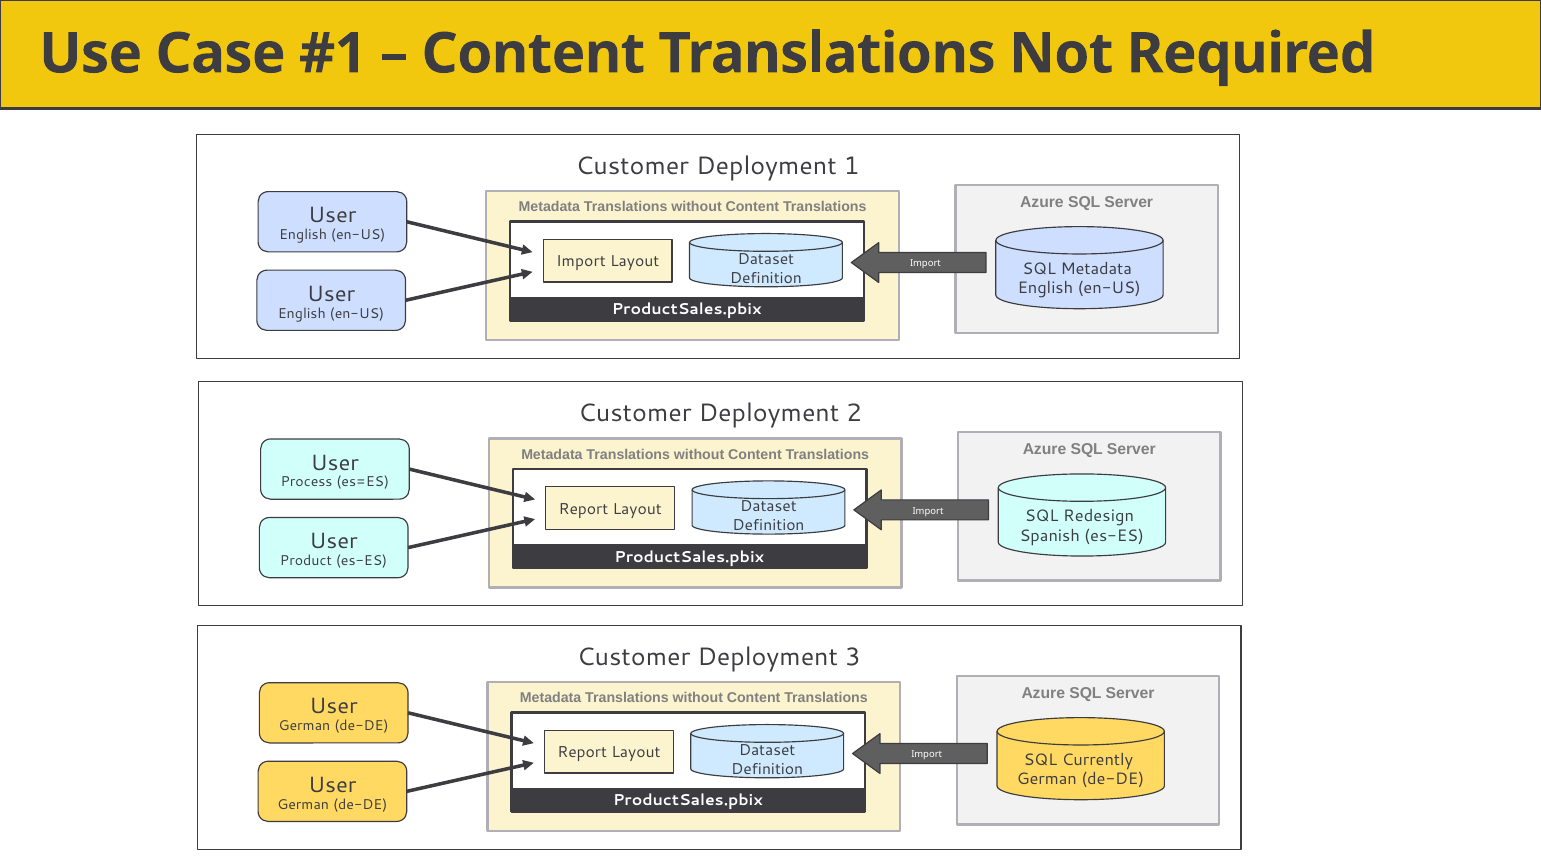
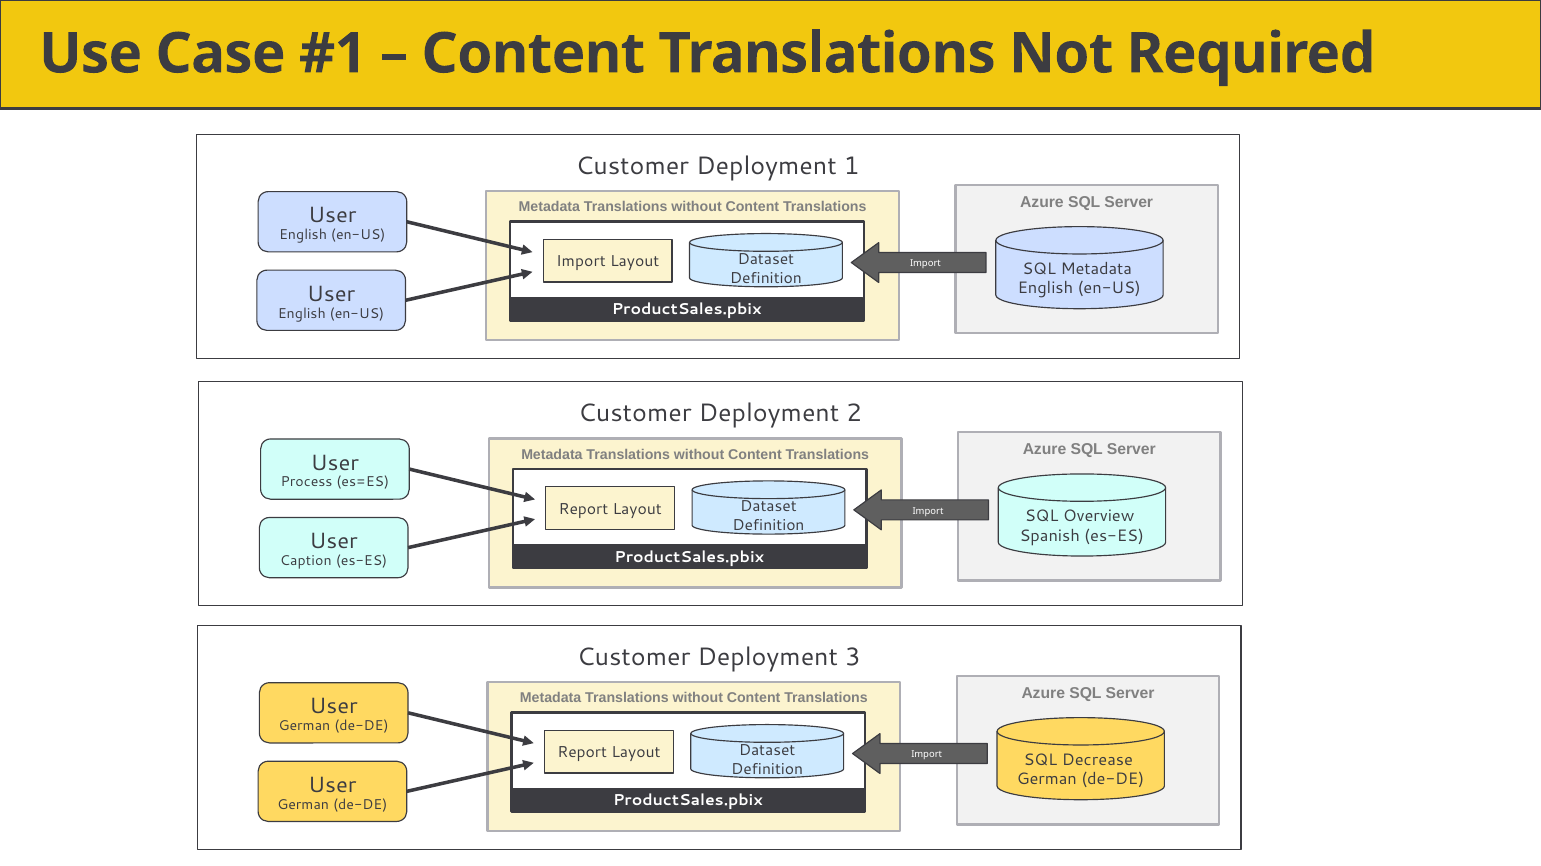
Redesign: Redesign -> Overview
Product: Product -> Caption
Currently: Currently -> Decrease
